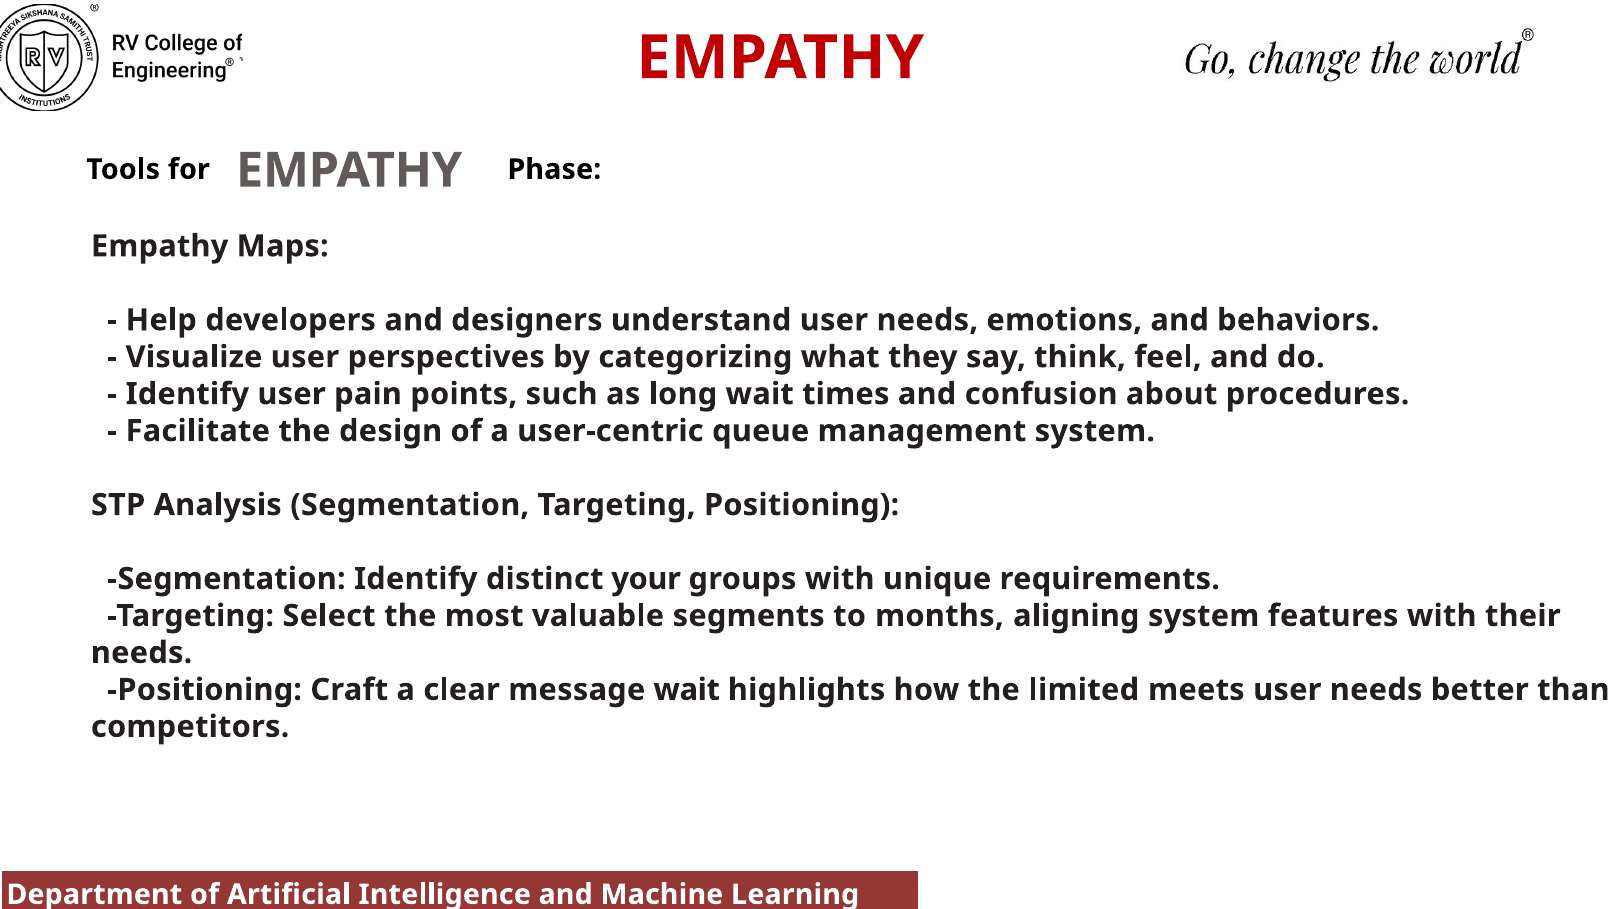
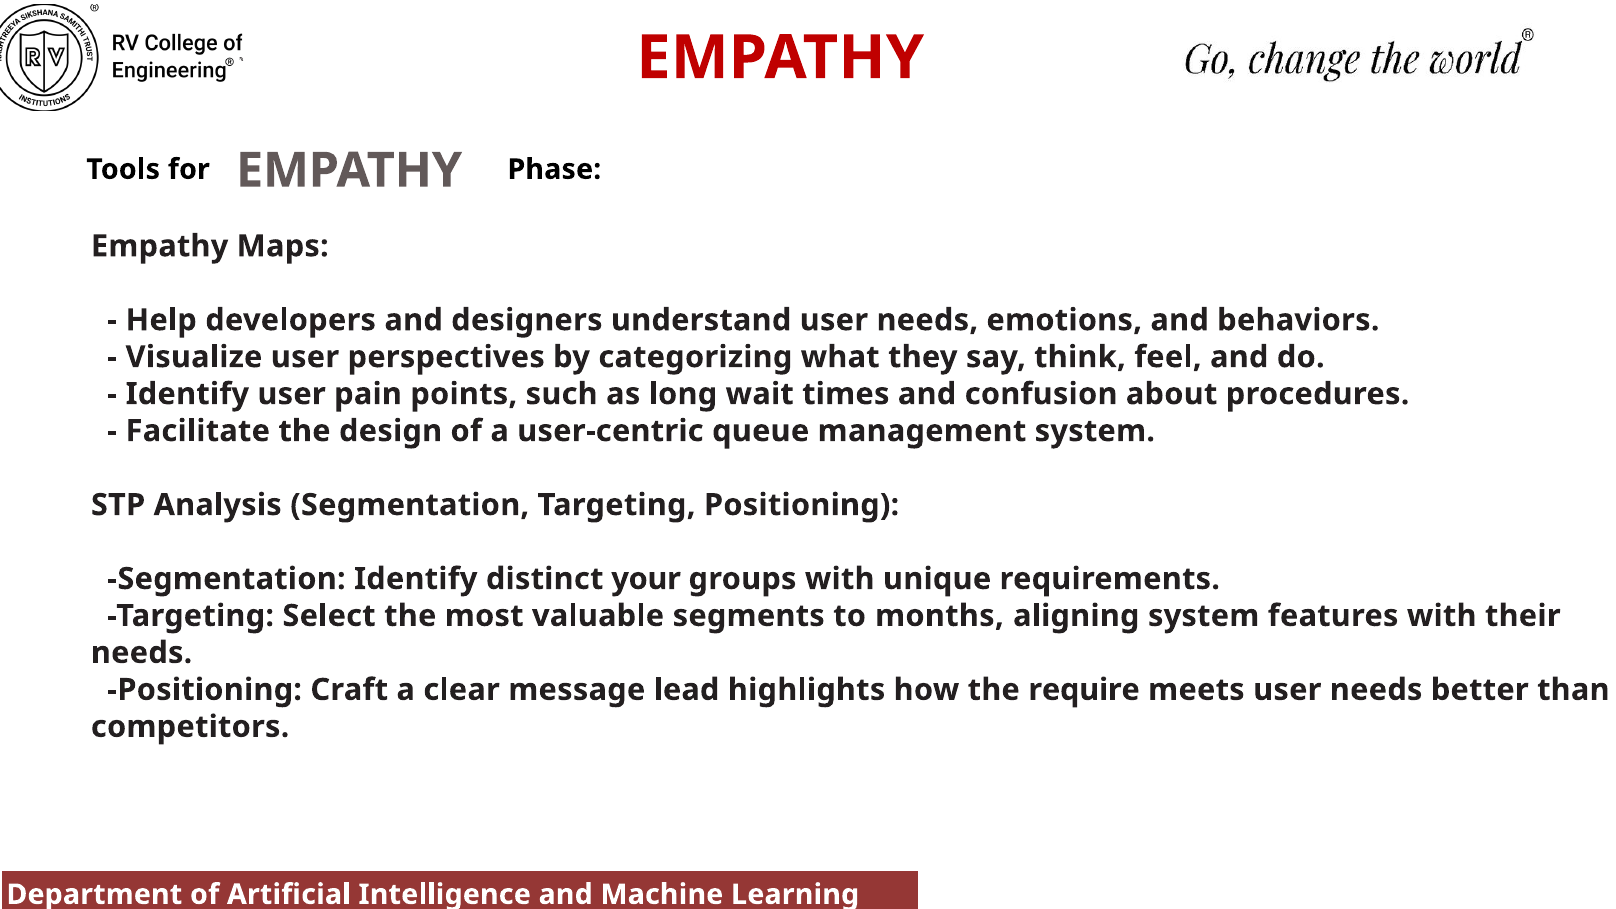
message wait: wait -> lead
limited: limited -> require
